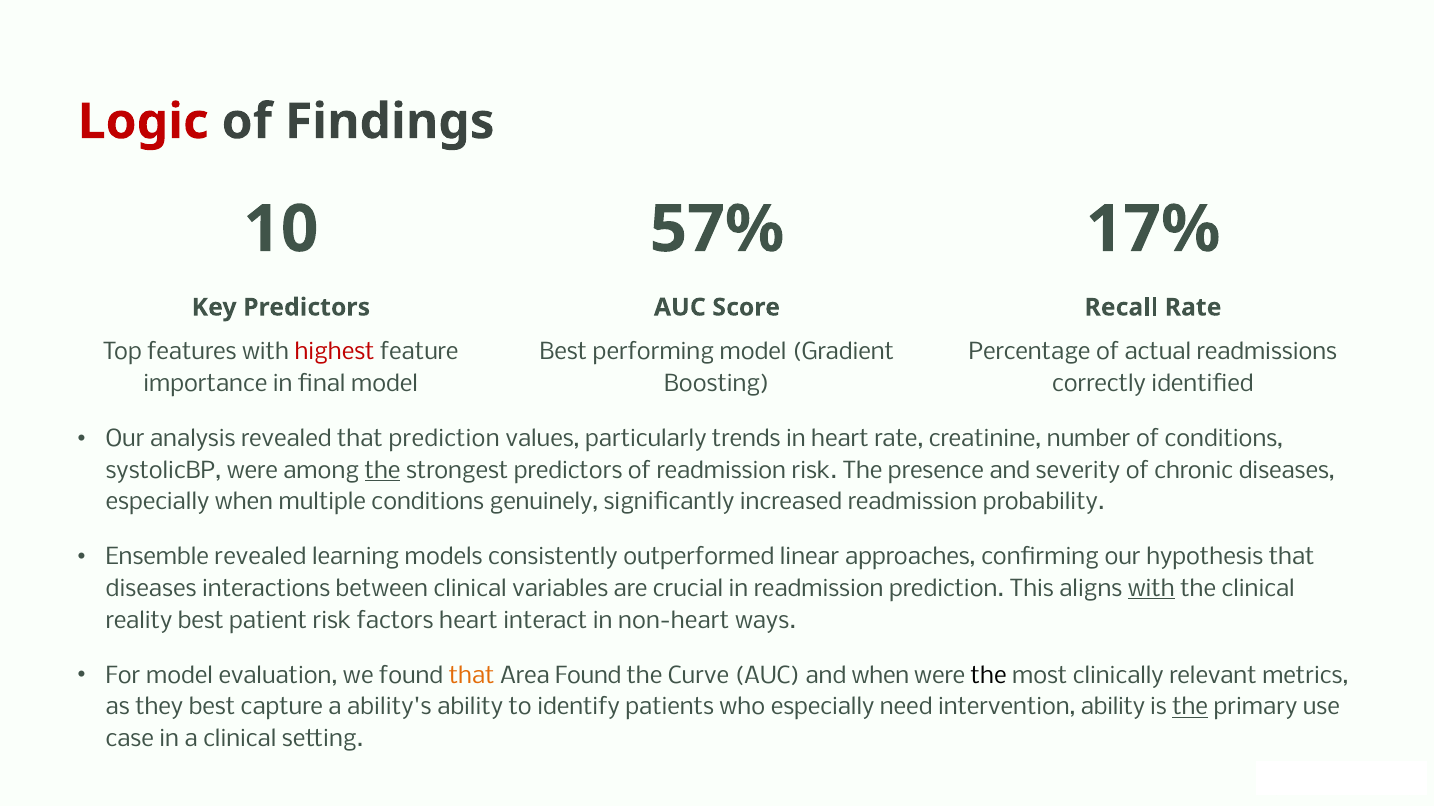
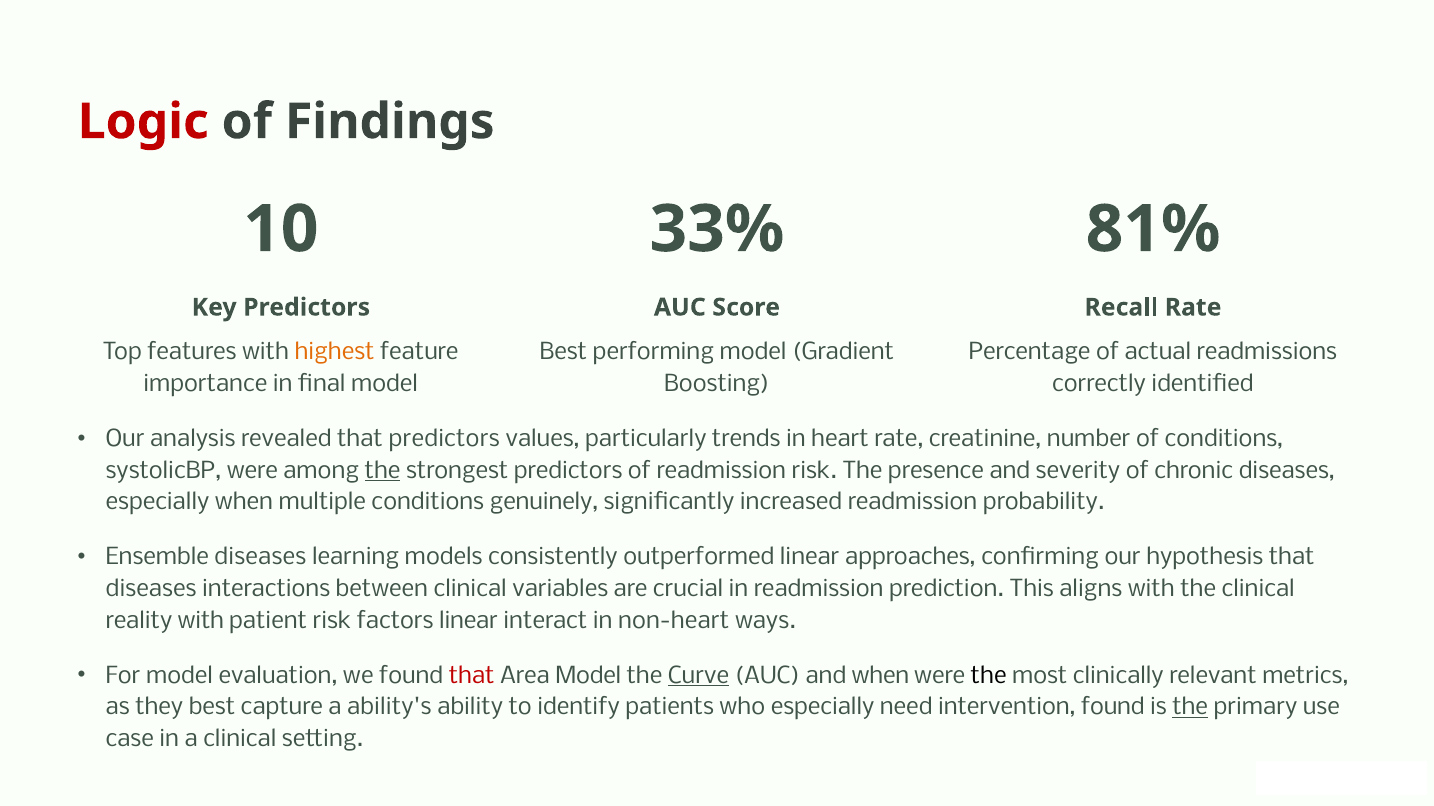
57%: 57% -> 33%
17%: 17% -> 81%
highest colour: red -> orange
that prediction: prediction -> predictors
Ensemble revealed: revealed -> diseases
with at (1151, 590) underline: present -> none
reality best: best -> with
factors heart: heart -> linear
that at (472, 676) colour: orange -> red
Area Found: Found -> Model
Curve underline: none -> present
intervention ability: ability -> found
